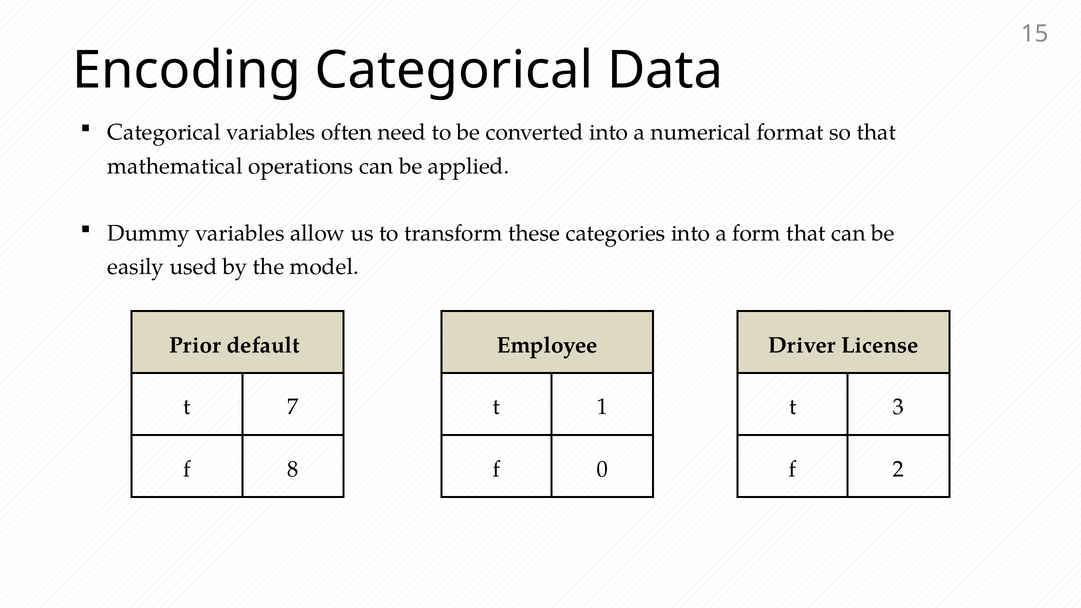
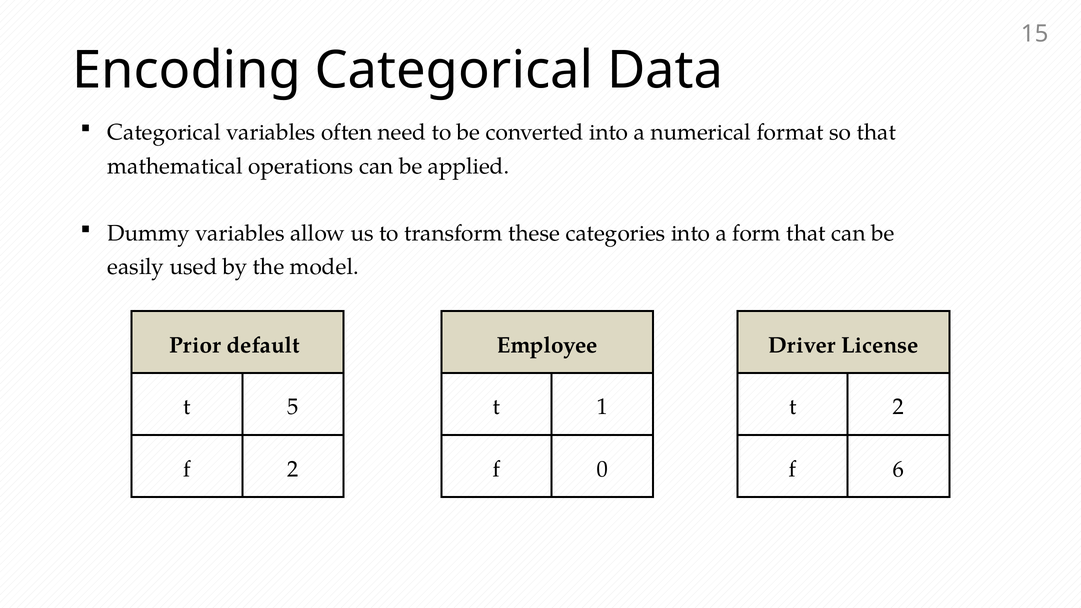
7: 7 -> 5
t 3: 3 -> 2
f 8: 8 -> 2
2: 2 -> 6
